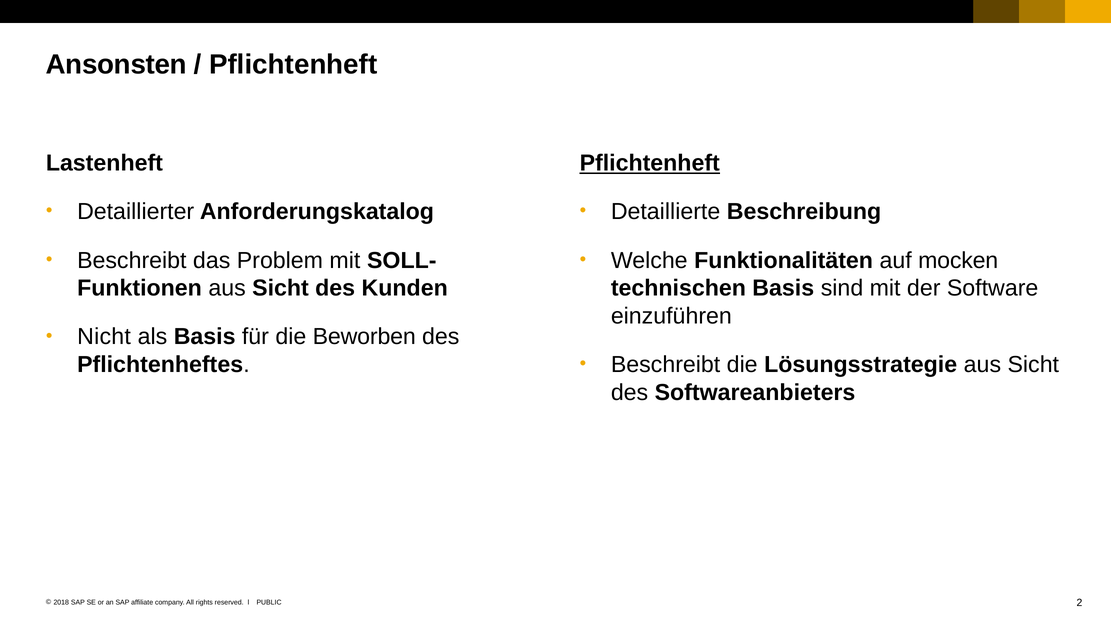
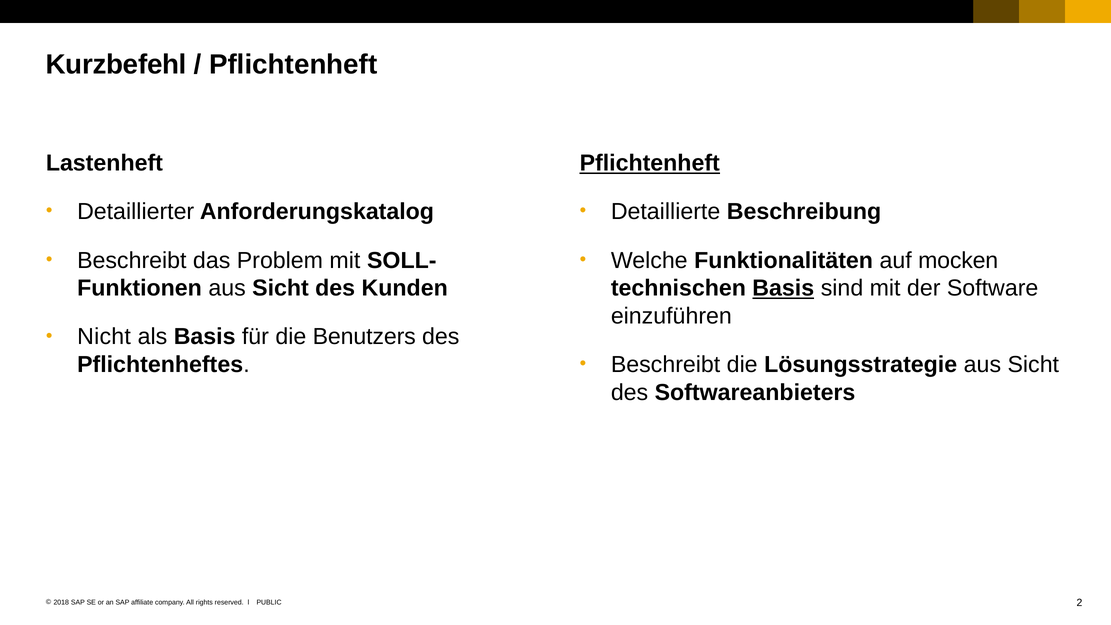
Ansonsten: Ansonsten -> Kurzbefehl
Basis at (783, 288) underline: none -> present
Beworben: Beworben -> Benutzers
